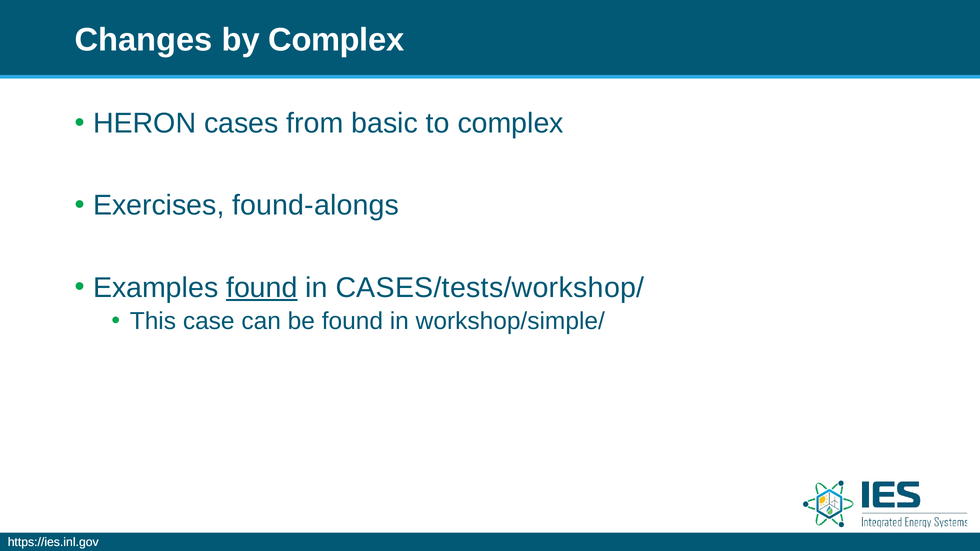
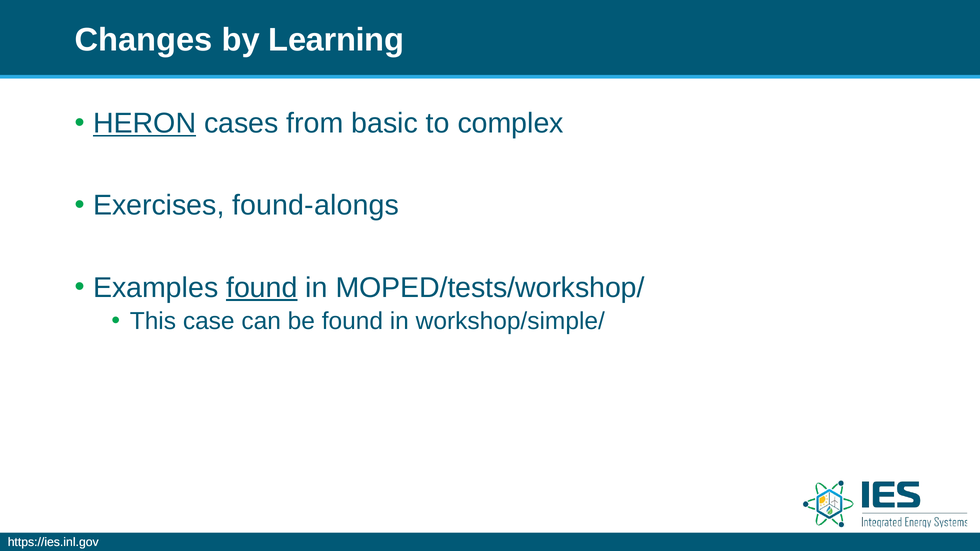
by Complex: Complex -> Learning
HERON underline: none -> present
CASES/tests/workshop/: CASES/tests/workshop/ -> MOPED/tests/workshop/
